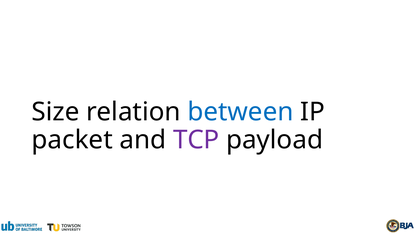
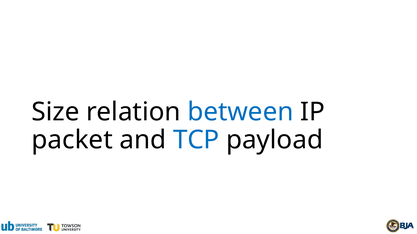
TCP colour: purple -> blue
